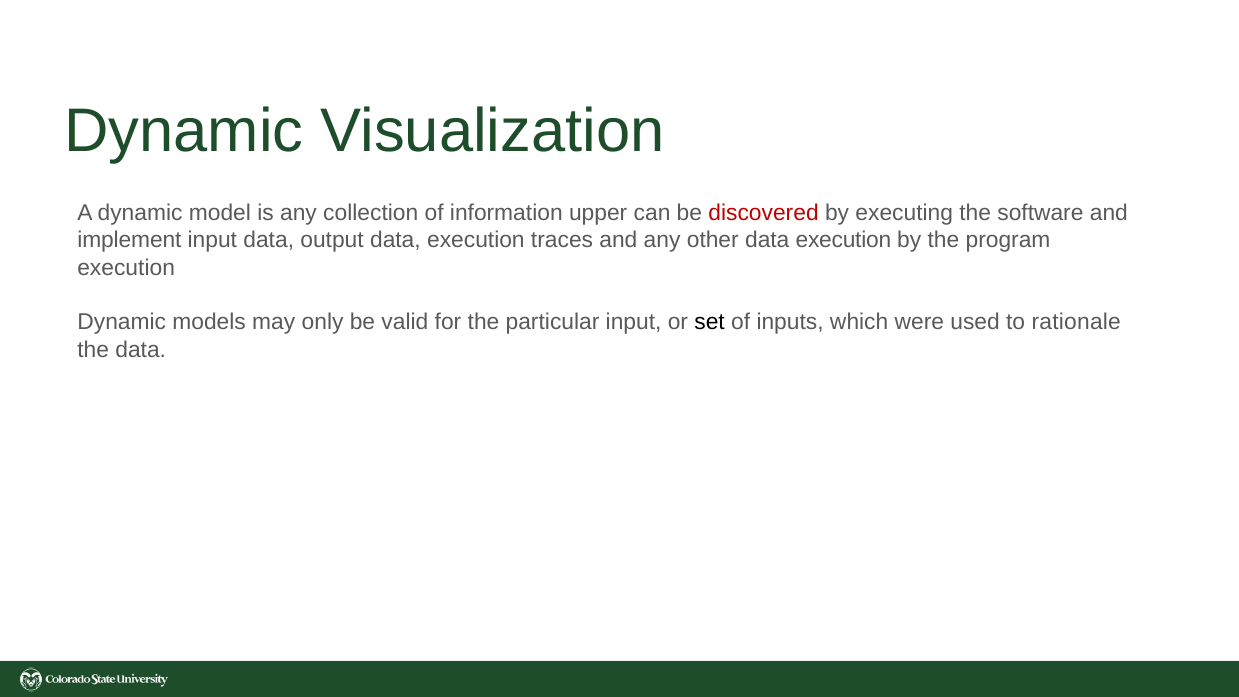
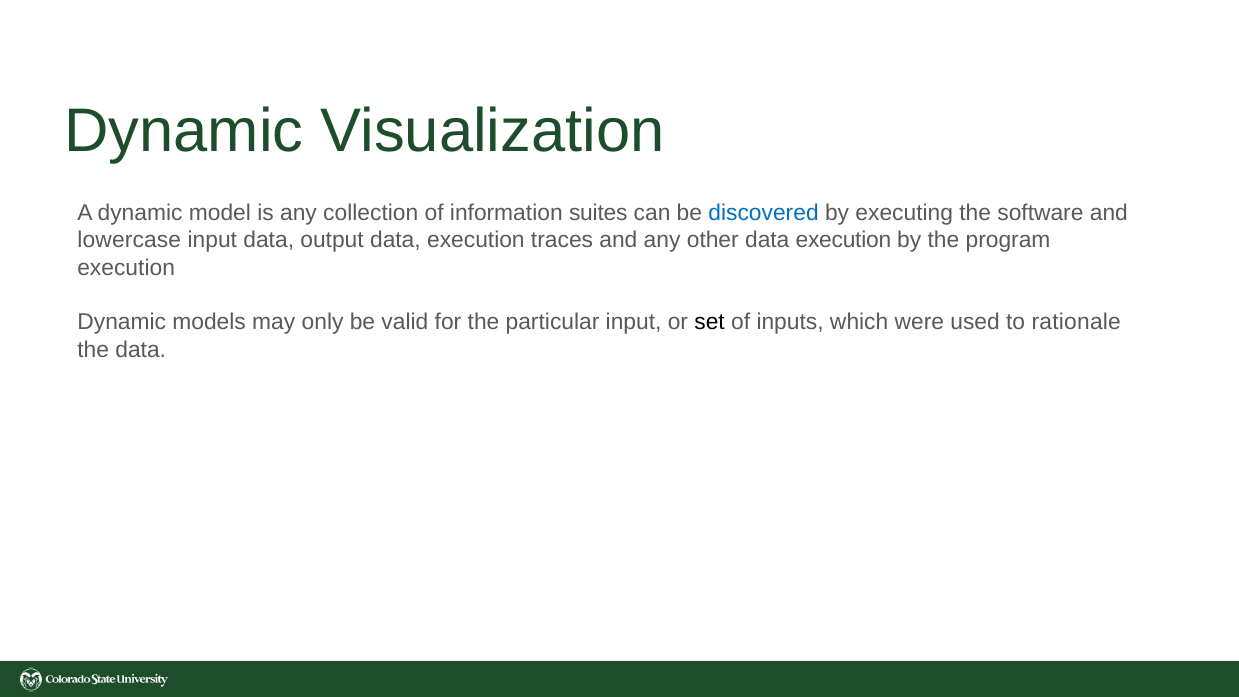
upper: upper -> suites
discovered colour: red -> blue
implement: implement -> lowercase
